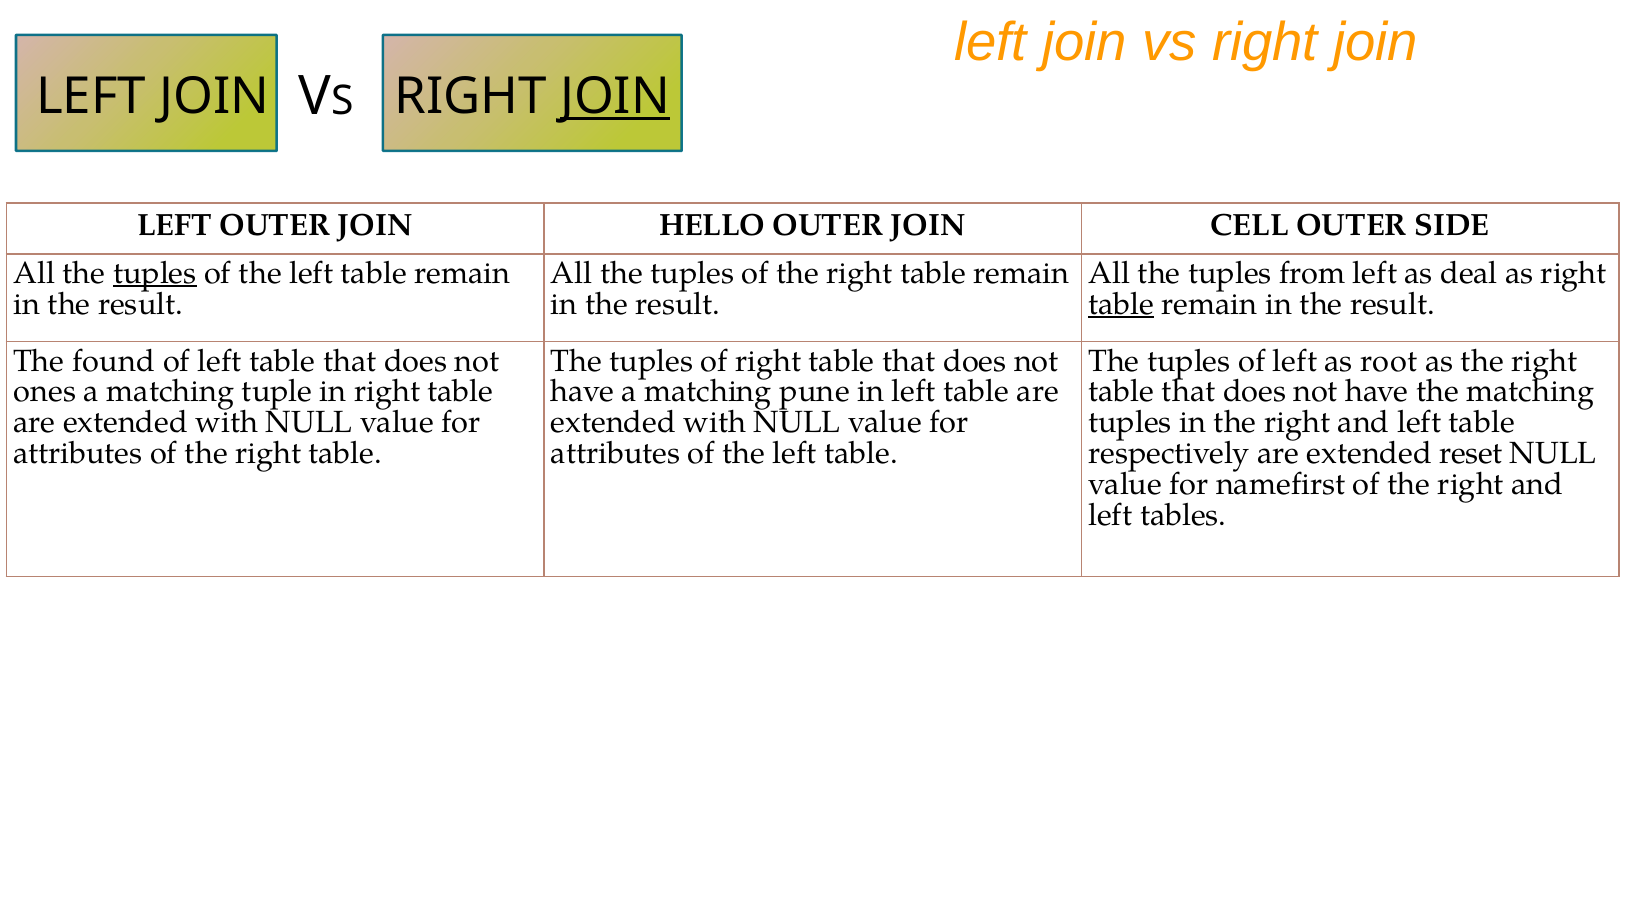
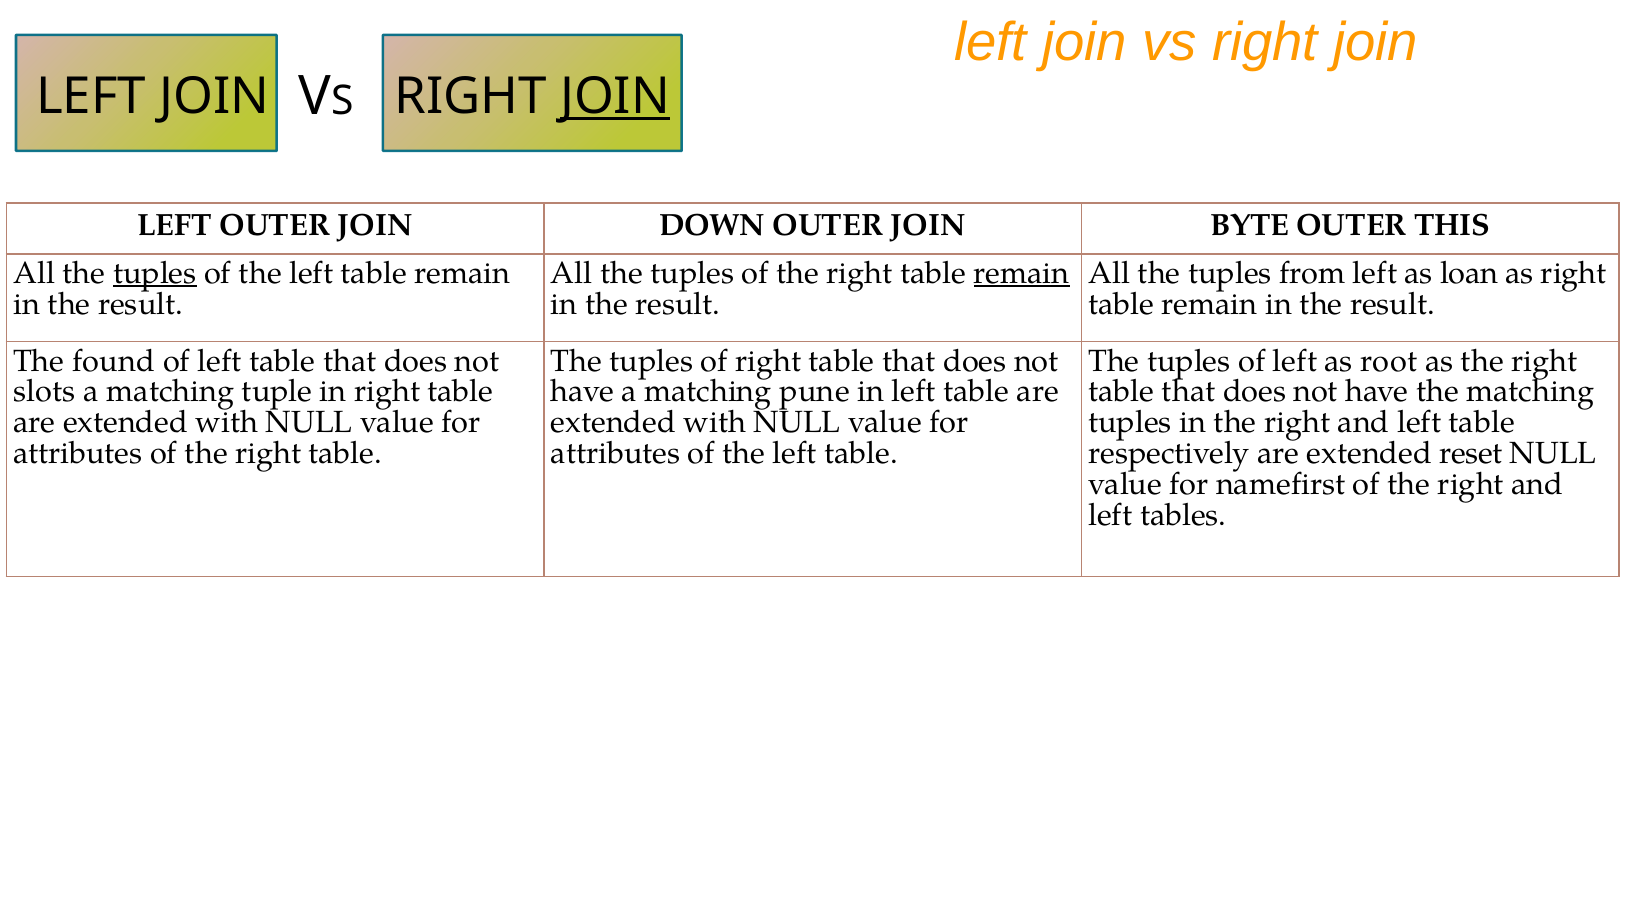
HELLO: HELLO -> DOWN
CELL: CELL -> BYTE
SIDE: SIDE -> THIS
remain at (1022, 273) underline: none -> present
deal: deal -> loan
table at (1121, 304) underline: present -> none
ones: ones -> slots
